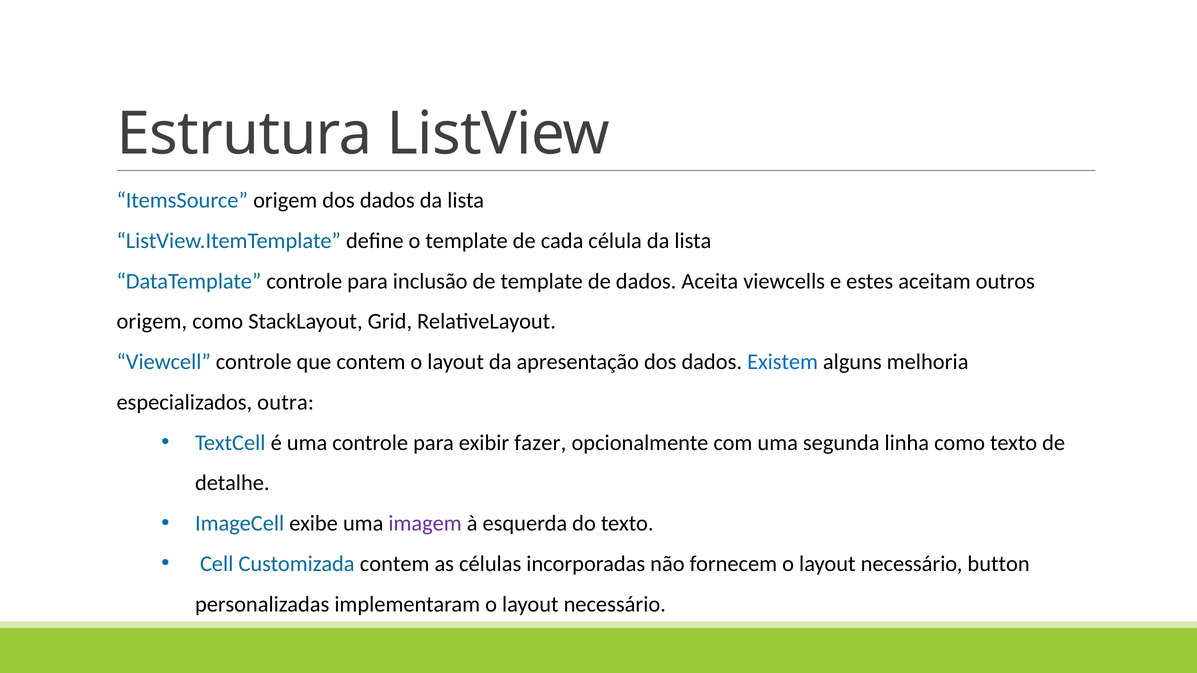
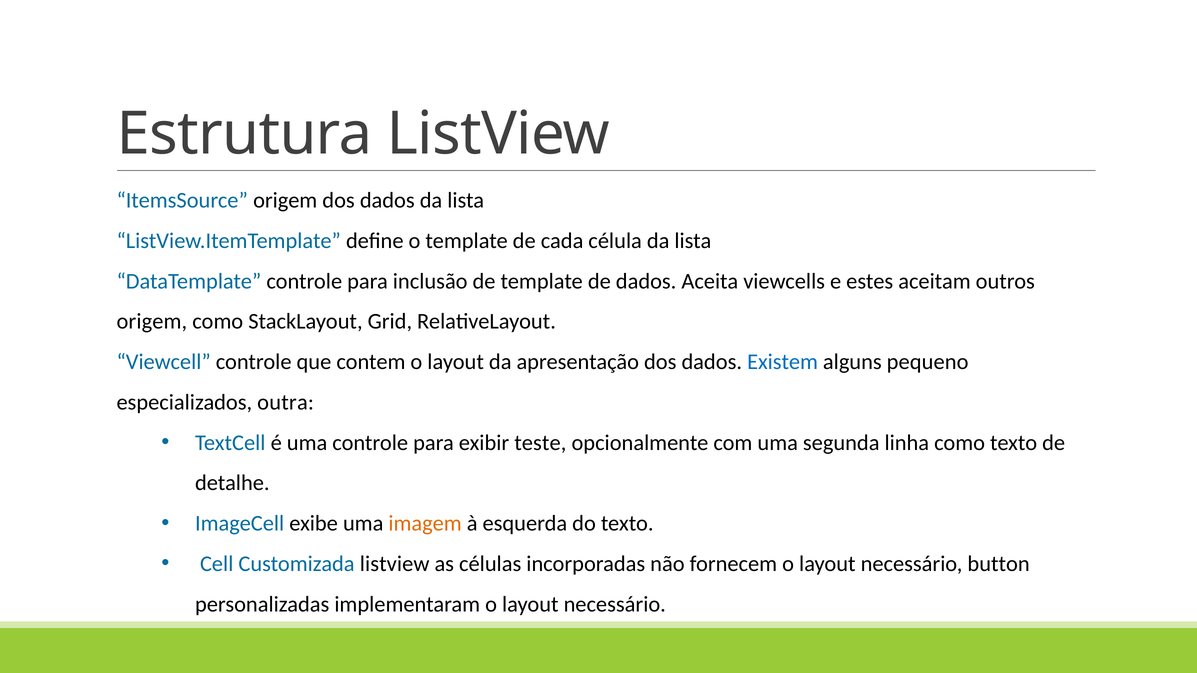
melhoria: melhoria -> pequeno
fazer: fazer -> teste
imagem colour: purple -> orange
Customizada contem: contem -> listview
